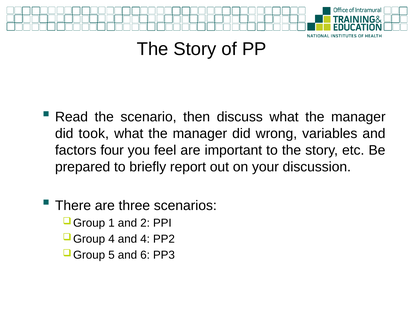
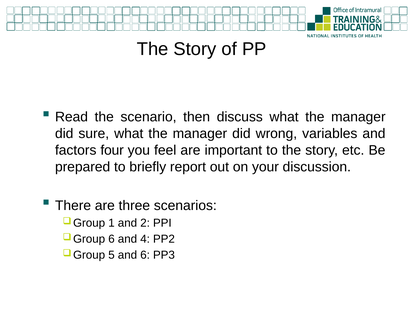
took: took -> sure
4 at (111, 239): 4 -> 6
